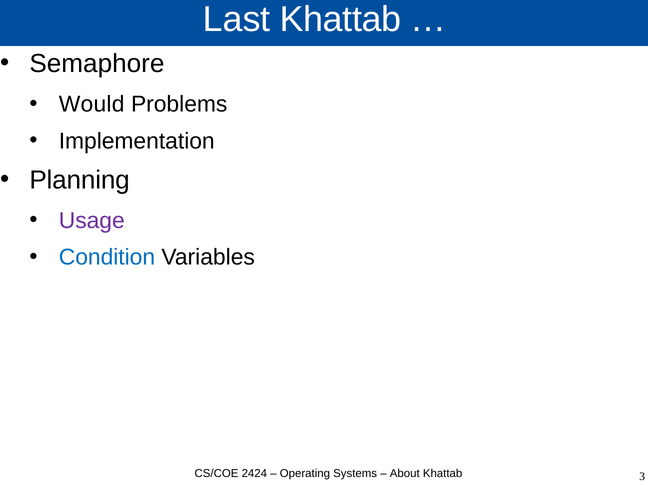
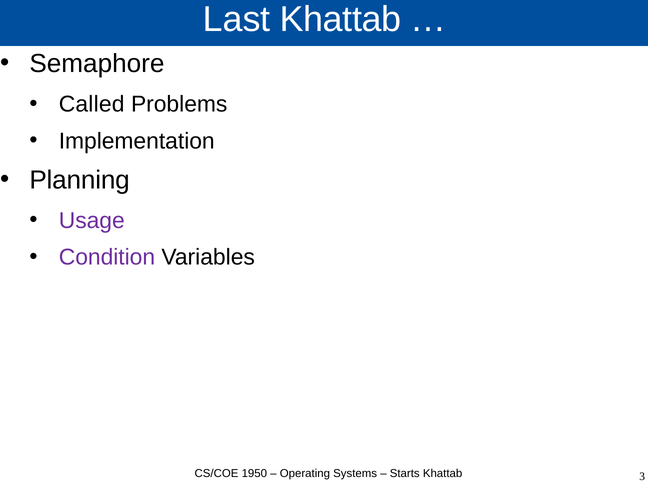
Would: Would -> Called
Condition colour: blue -> purple
2424: 2424 -> 1950
About: About -> Starts
